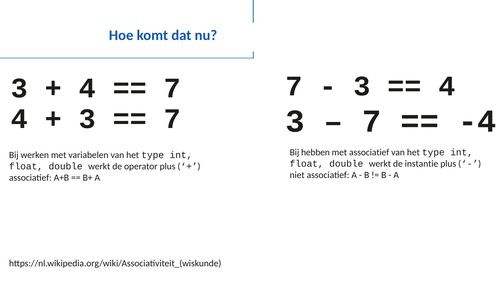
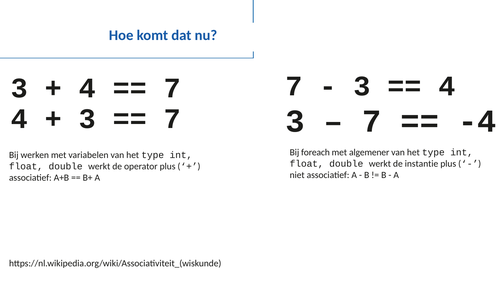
hebben: hebben -> foreach
met associatief: associatief -> algemener
